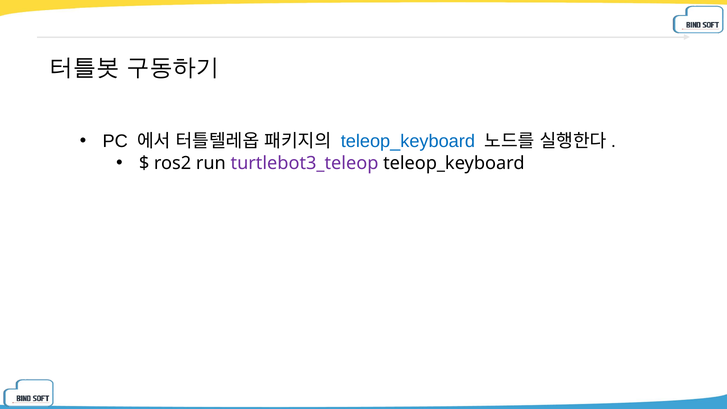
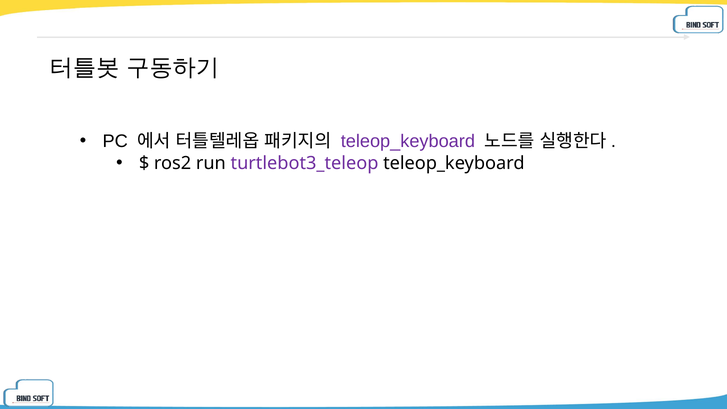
teleop_keyboard at (408, 141) colour: blue -> purple
